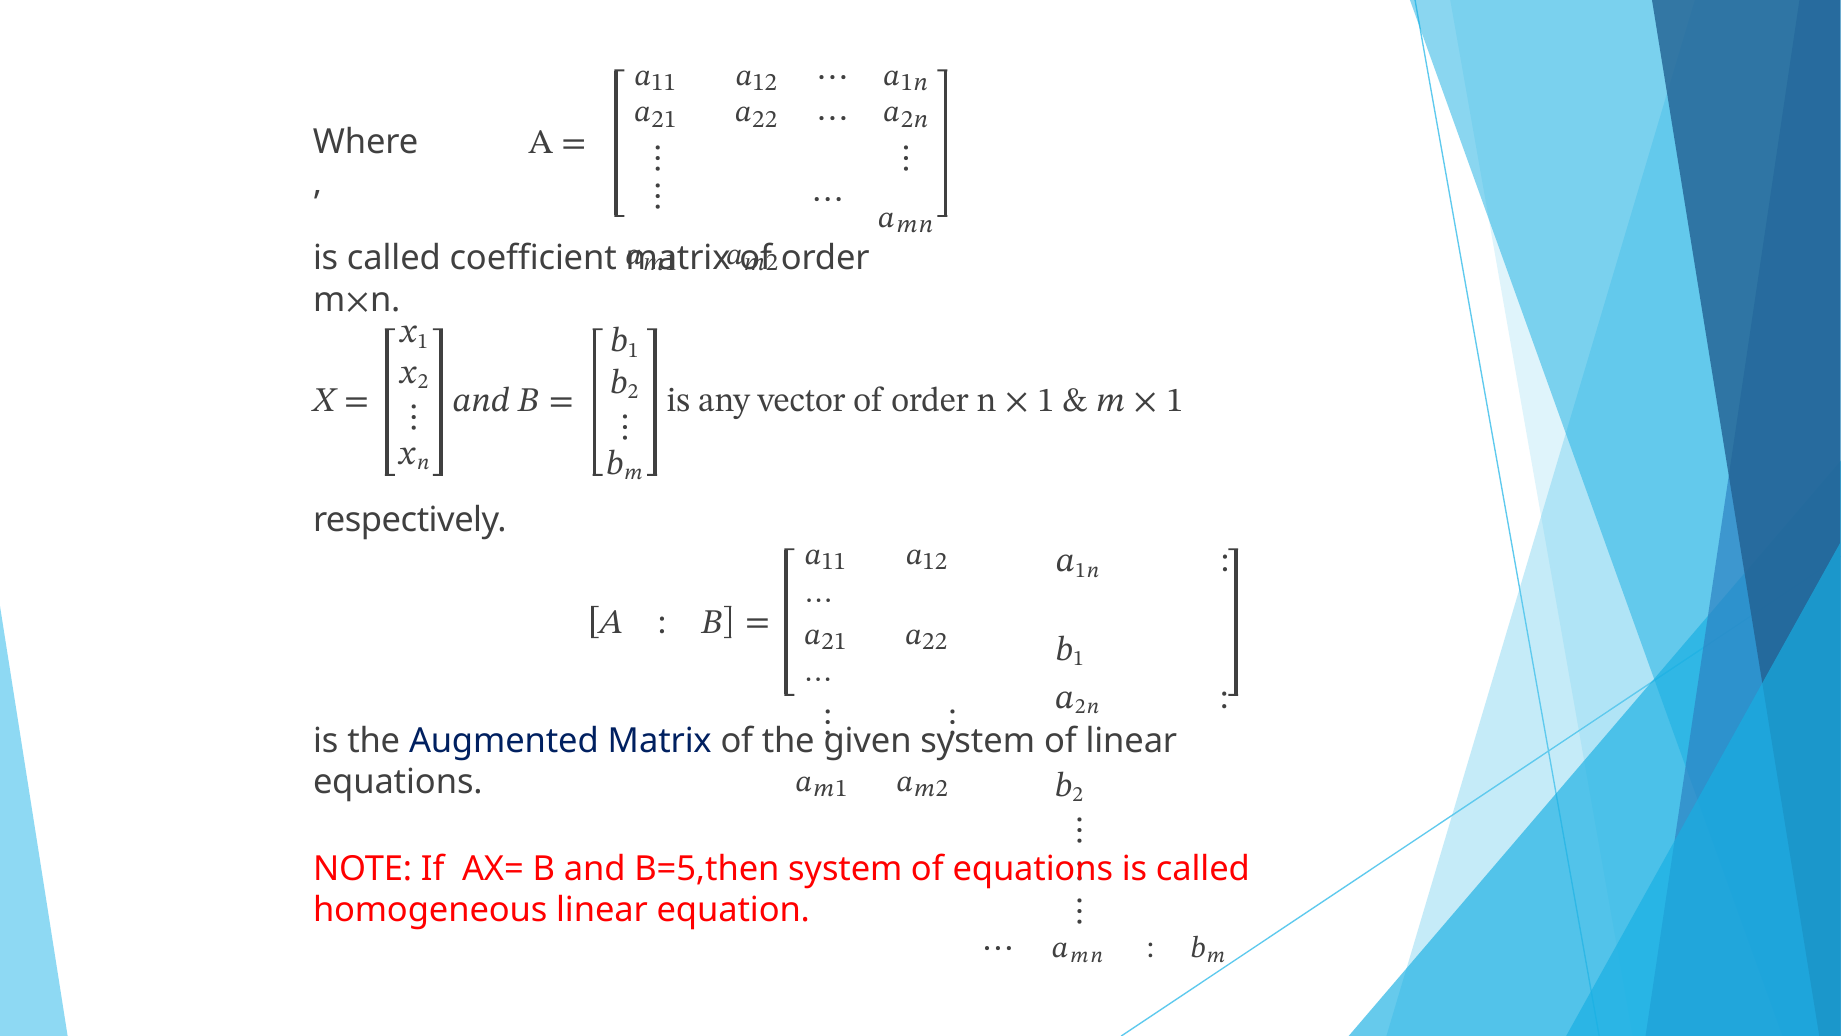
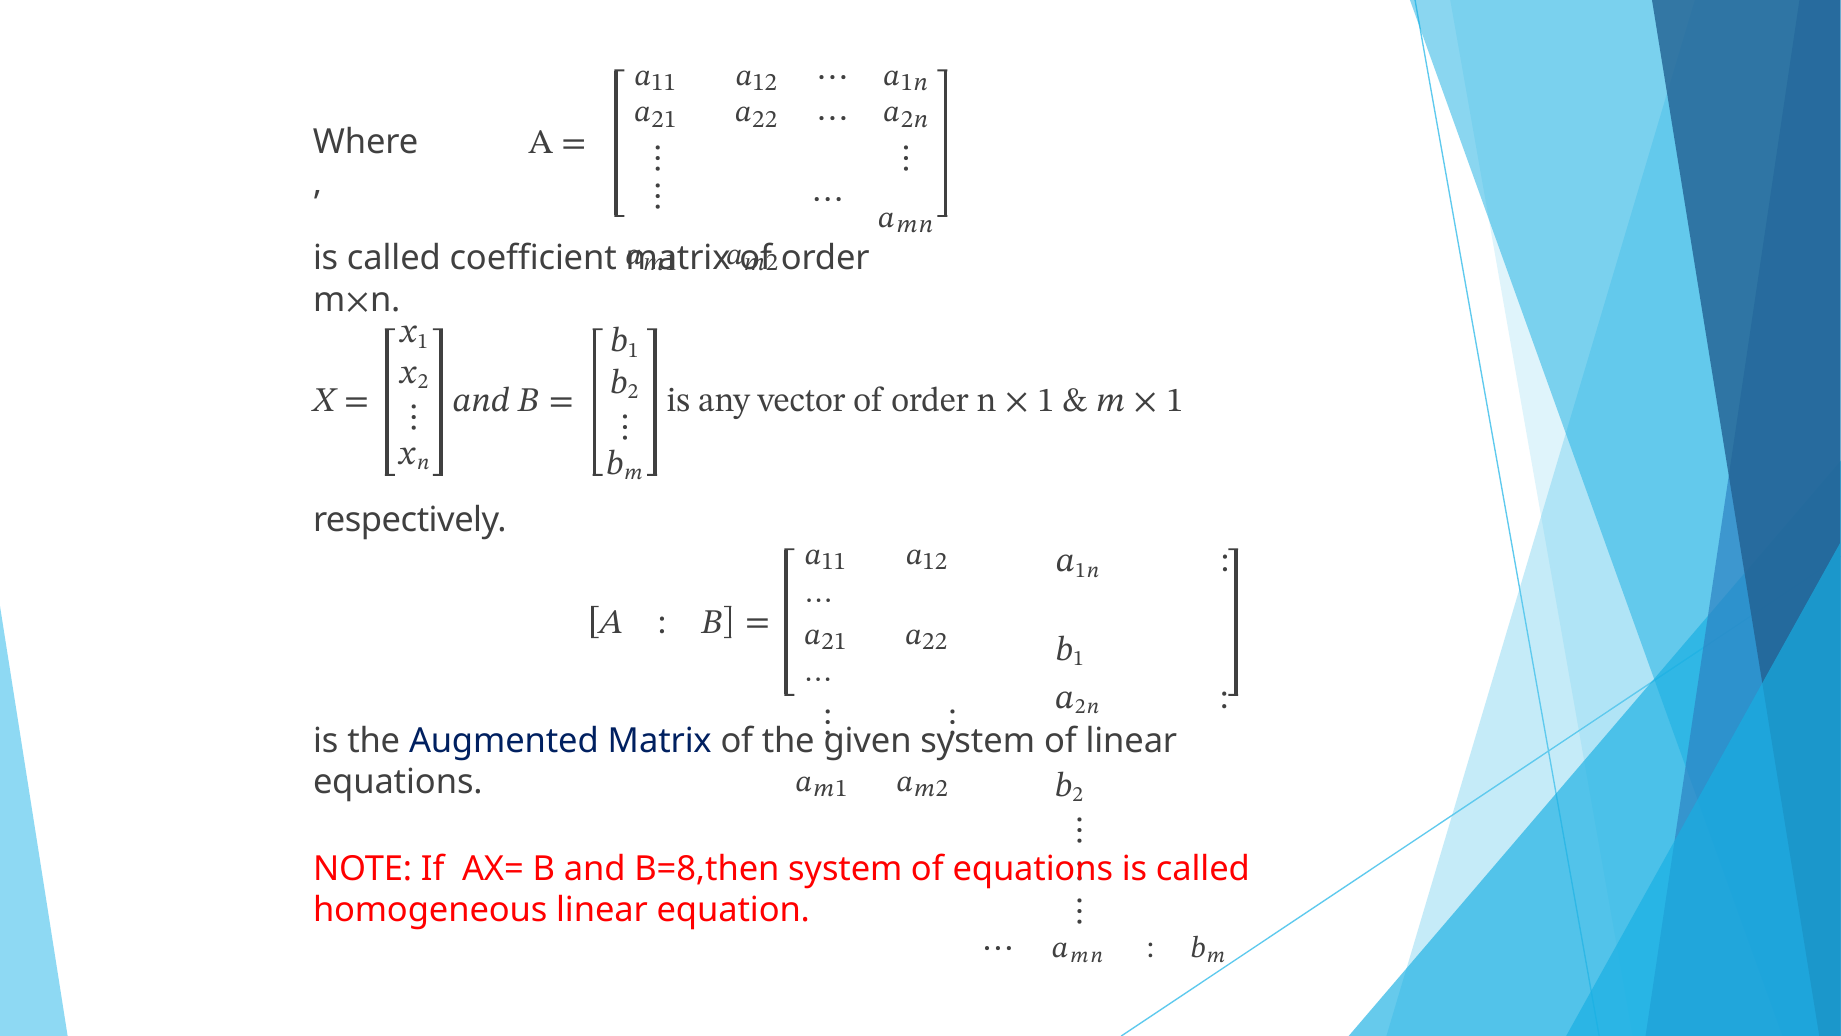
B=5,then: B=5,then -> B=8,then
